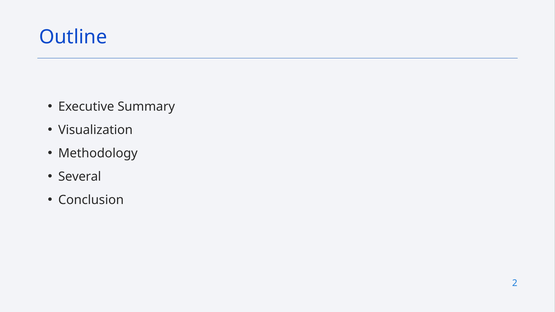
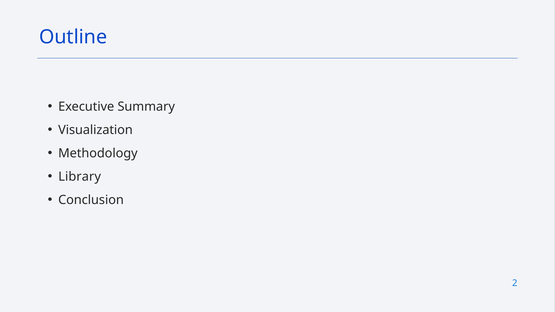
Several: Several -> Library
